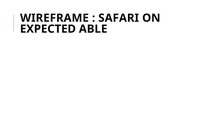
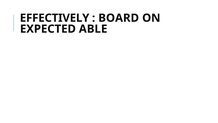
WIREFRAME: WIREFRAME -> EFFECTIVELY
SAFARI: SAFARI -> BOARD
